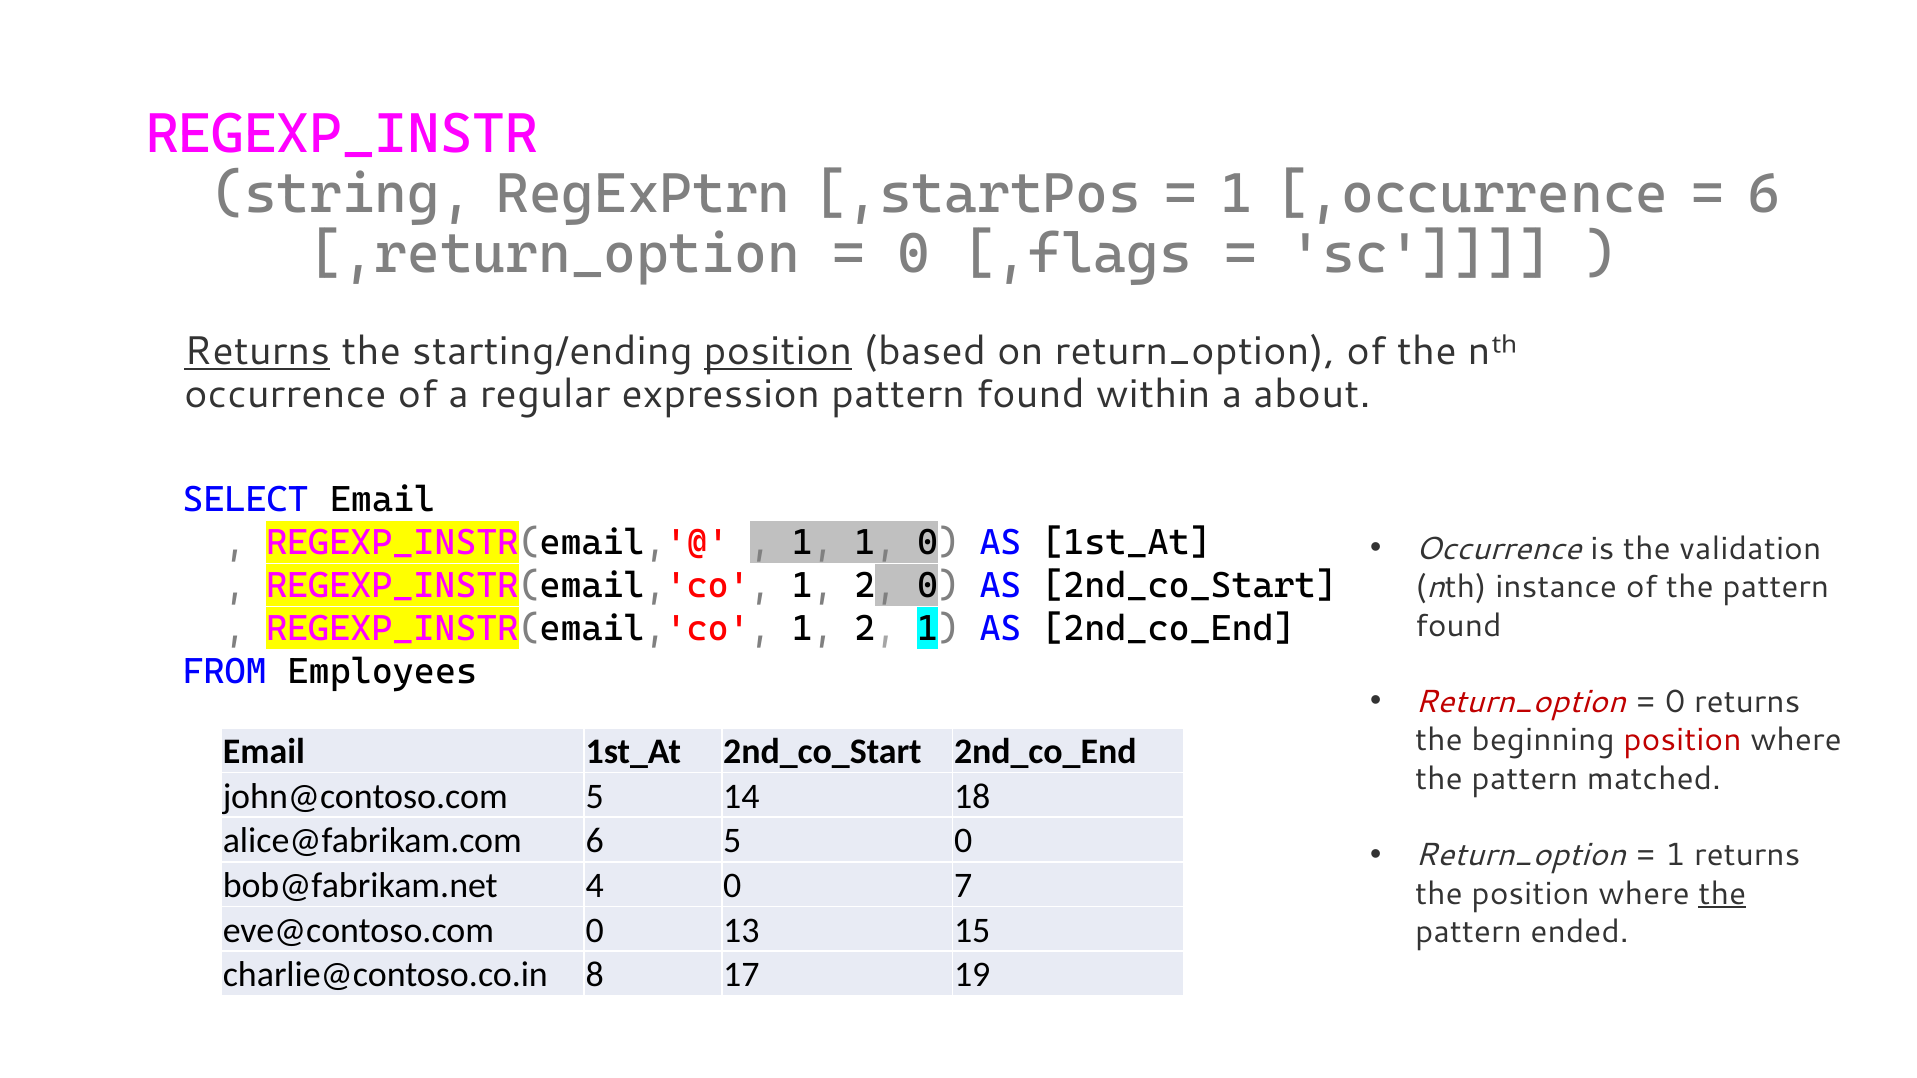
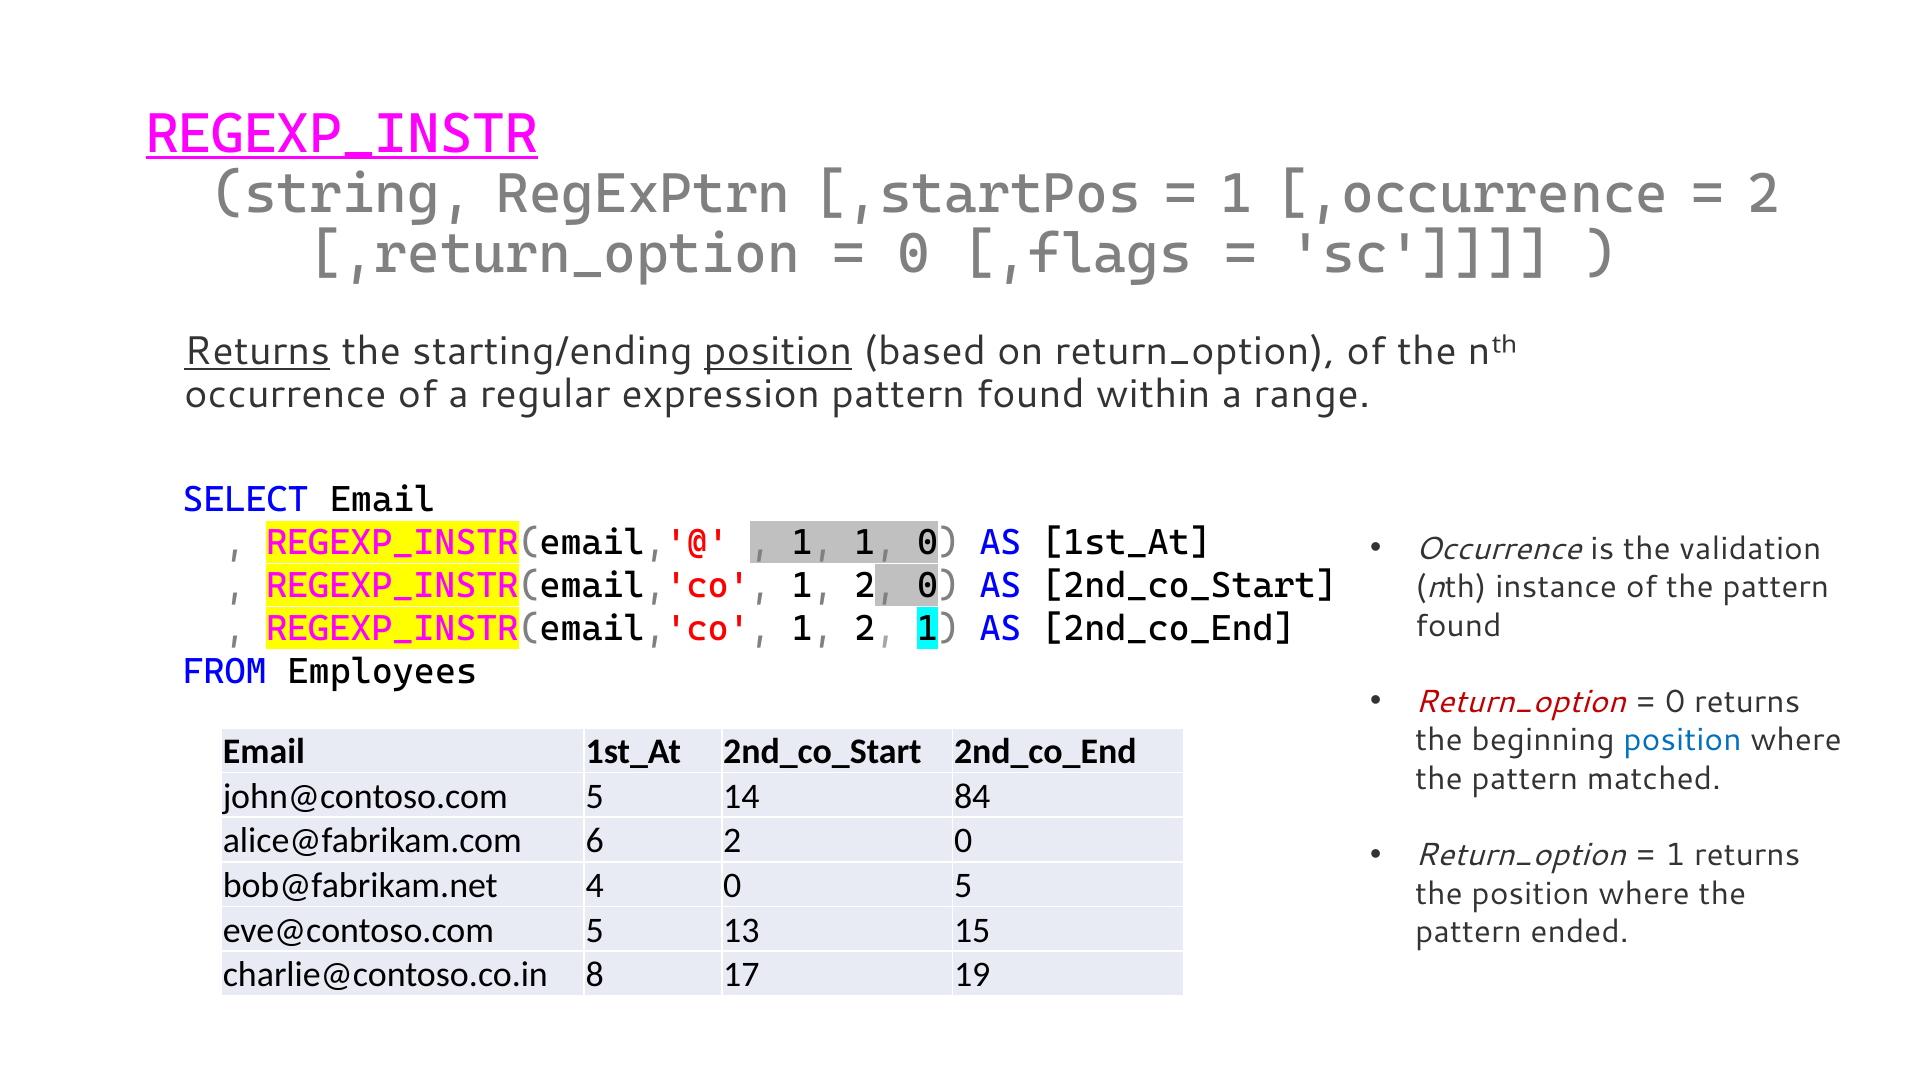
REGEXP_INSTR underline: none -> present
6 at (1764, 194): 6 -> 2
about: about -> range
position at (1682, 741) colour: red -> blue
18: 18 -> 84
6 5: 5 -> 2
0 7: 7 -> 5
the at (1722, 894) underline: present -> none
eve@contoso.com 0: 0 -> 5
